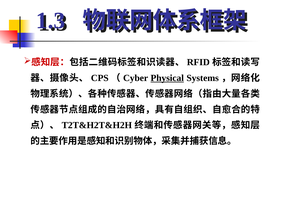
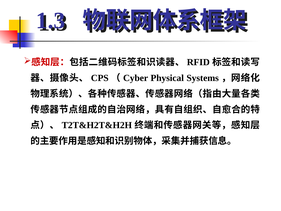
Physical underline: present -> none
